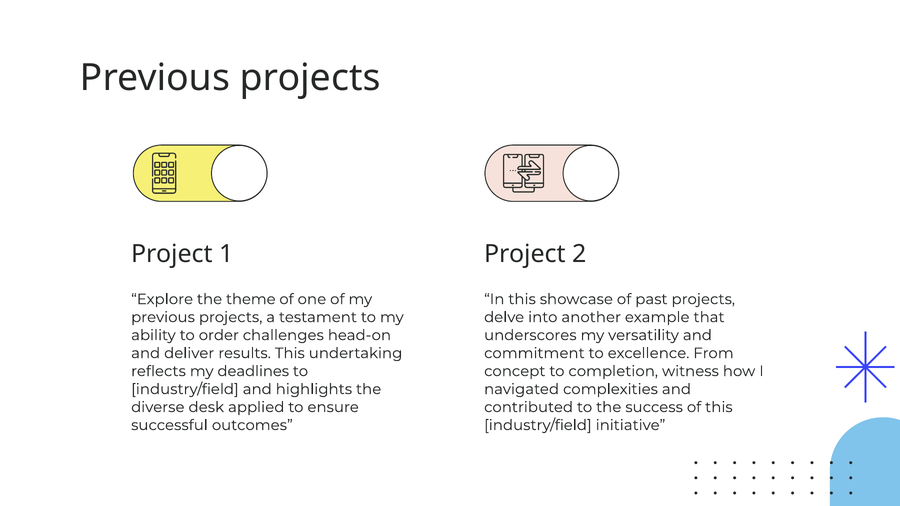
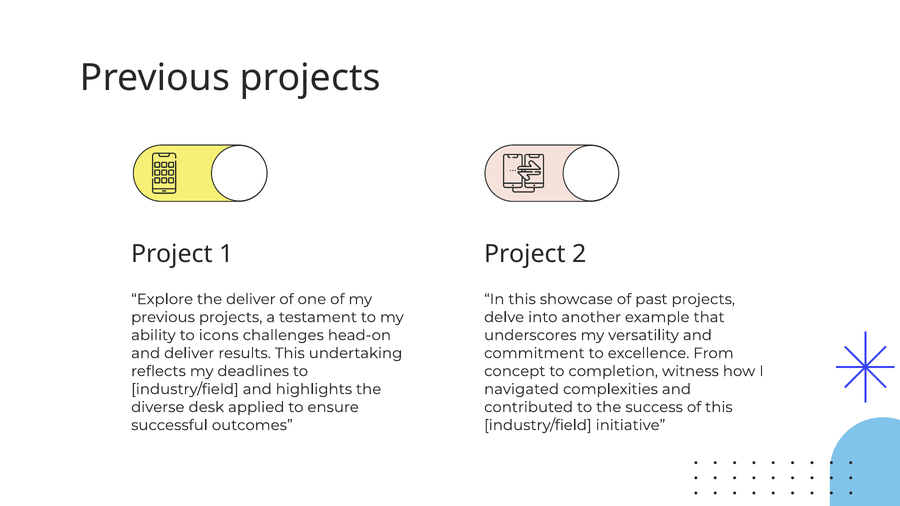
the theme: theme -> deliver
order: order -> icons
